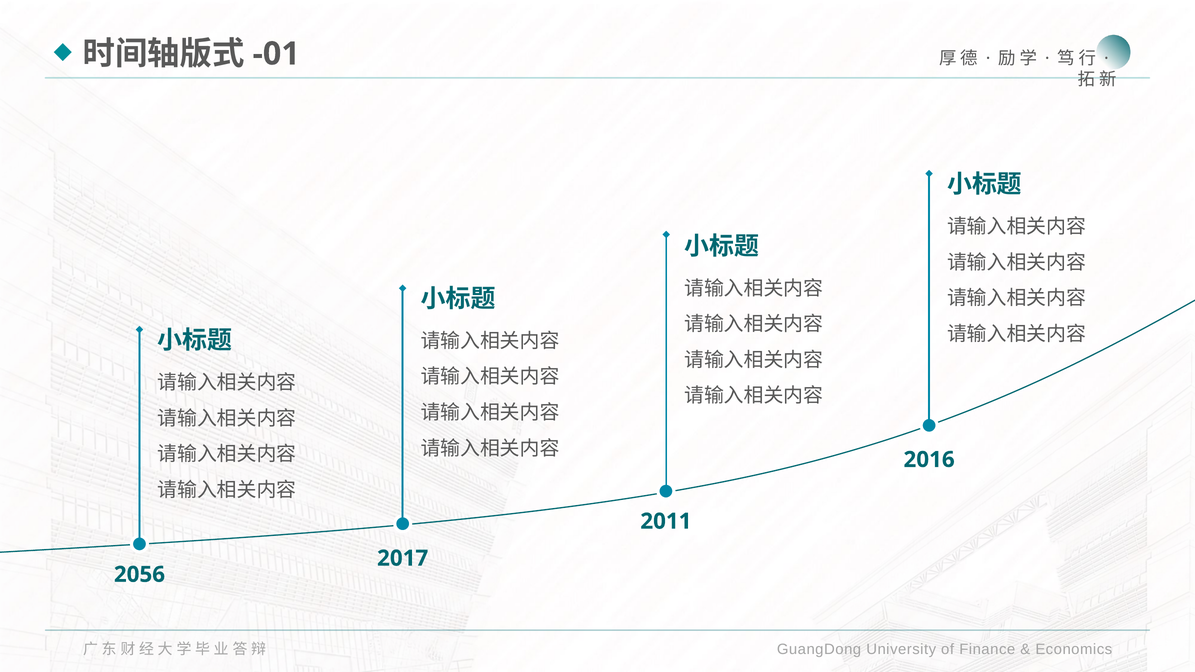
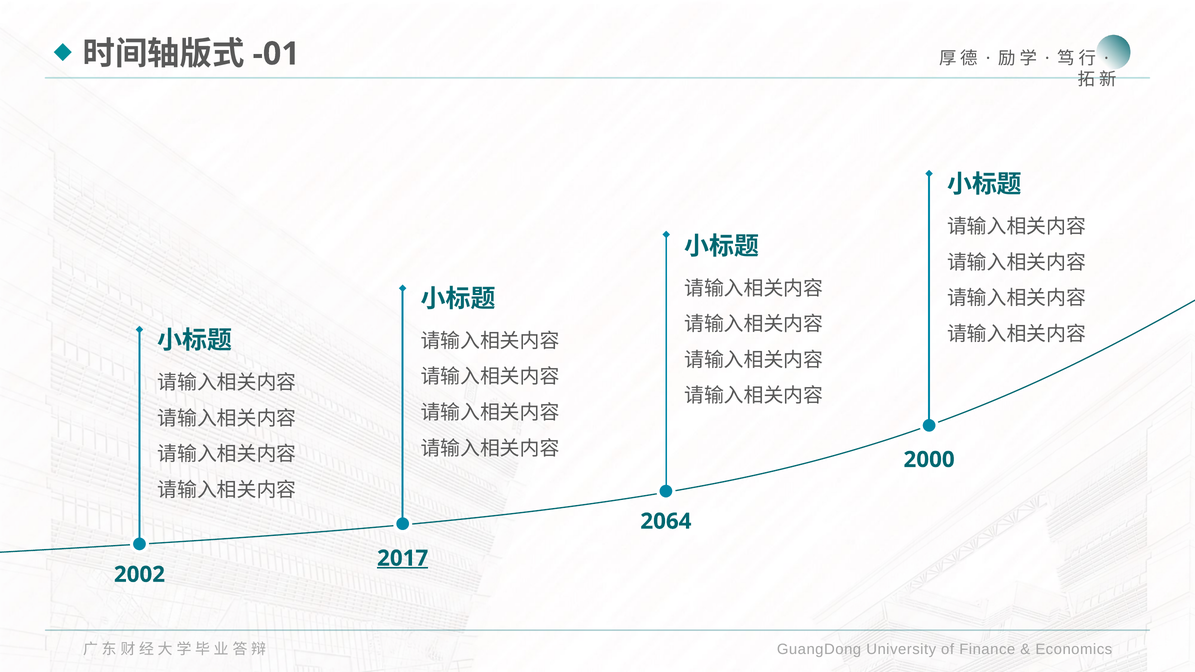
2016: 2016 -> 2000
2011: 2011 -> 2064
2017 underline: none -> present
2056: 2056 -> 2002
